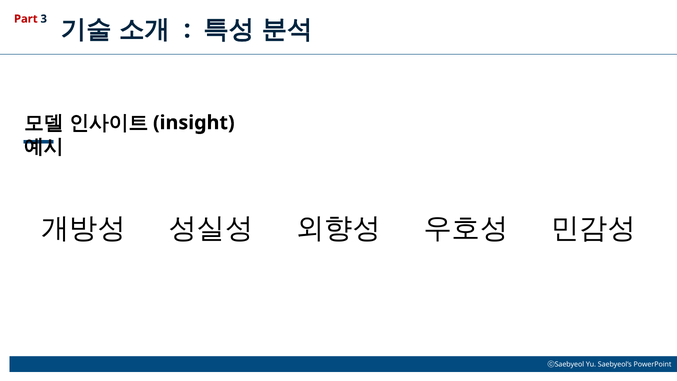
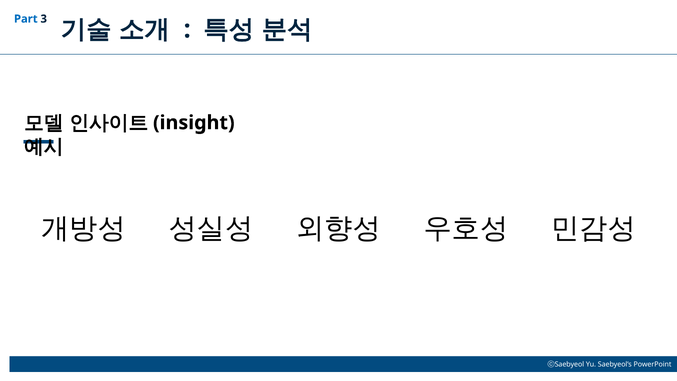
Part colour: red -> blue
